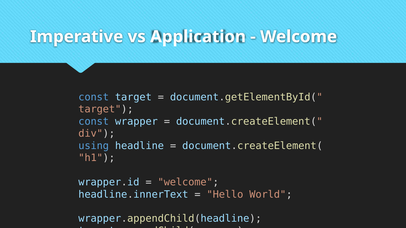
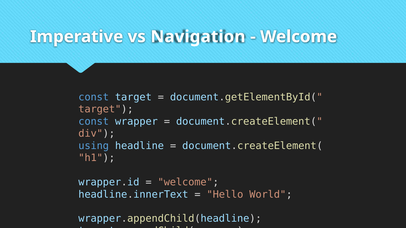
Application: Application -> Navigation
